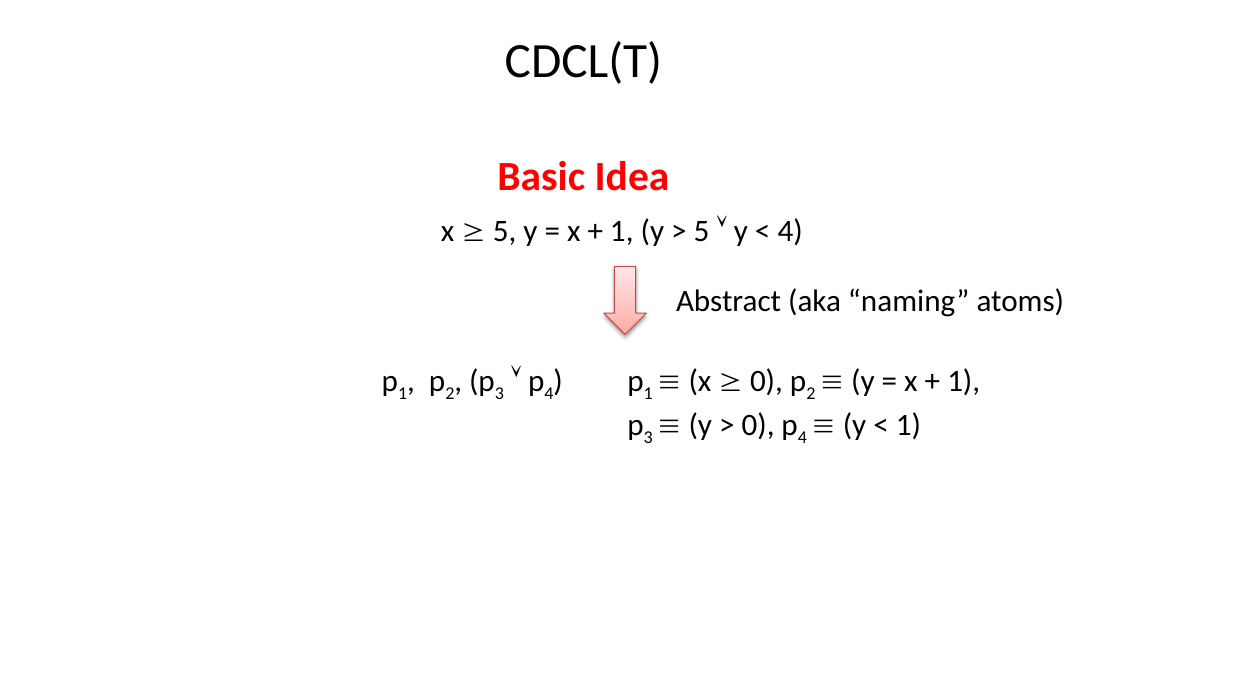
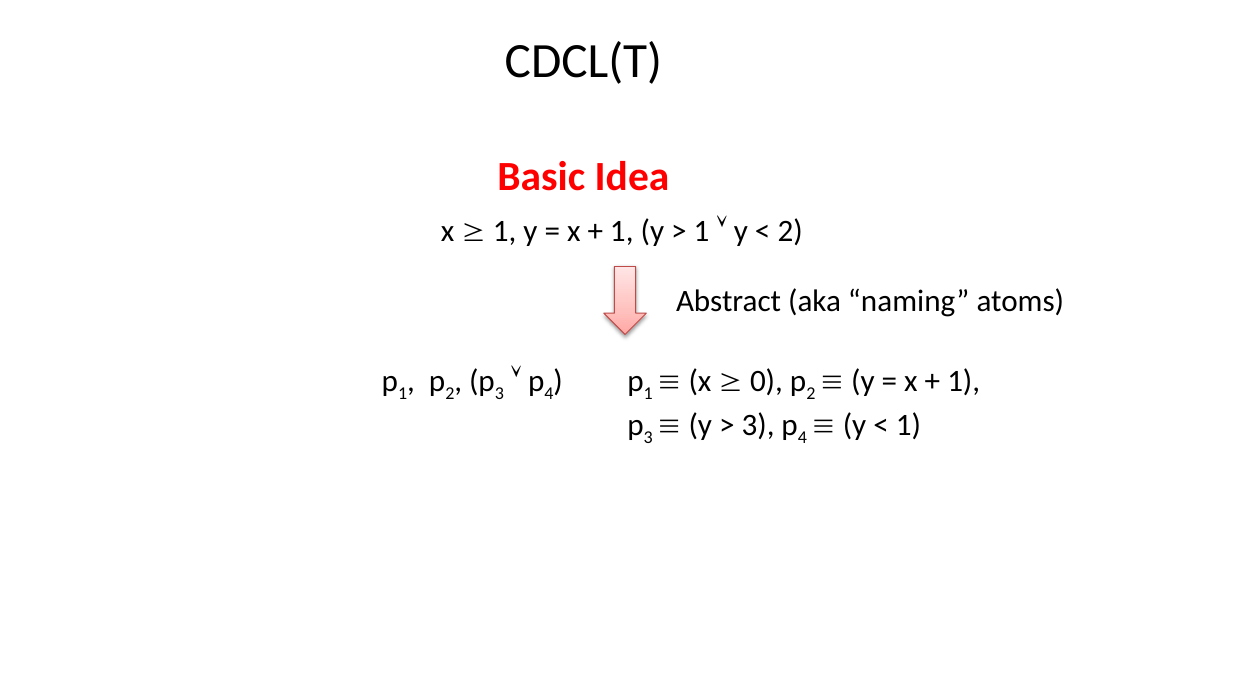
5 at (505, 232): 5 -> 1
5 at (702, 232): 5 -> 1
4 at (790, 232): 4 -> 2
0 at (758, 426): 0 -> 3
